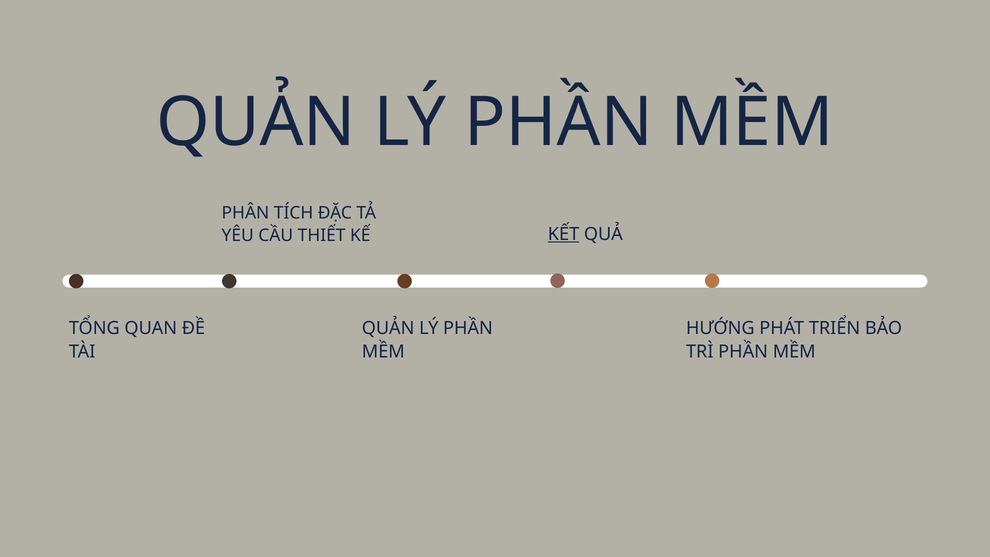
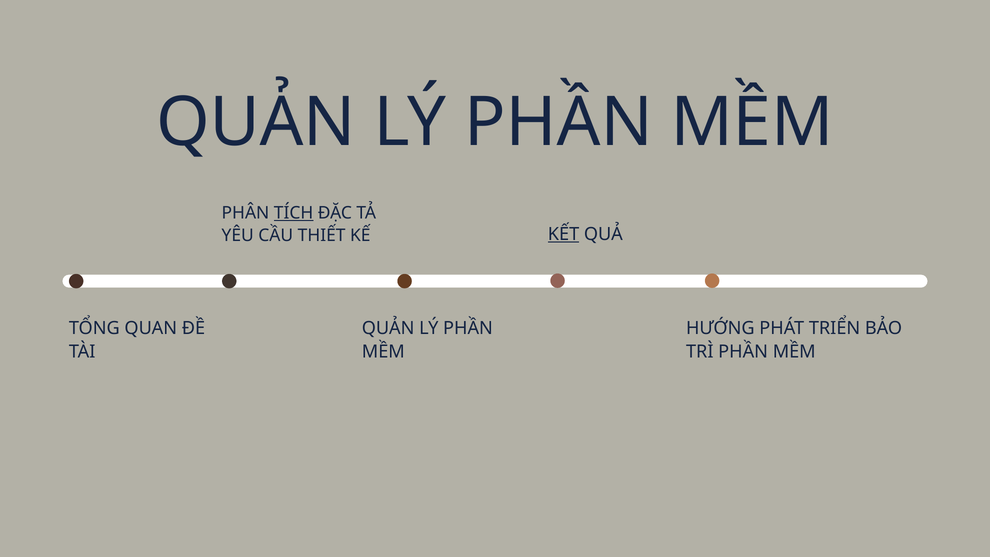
TÍCH underline: none -> present
